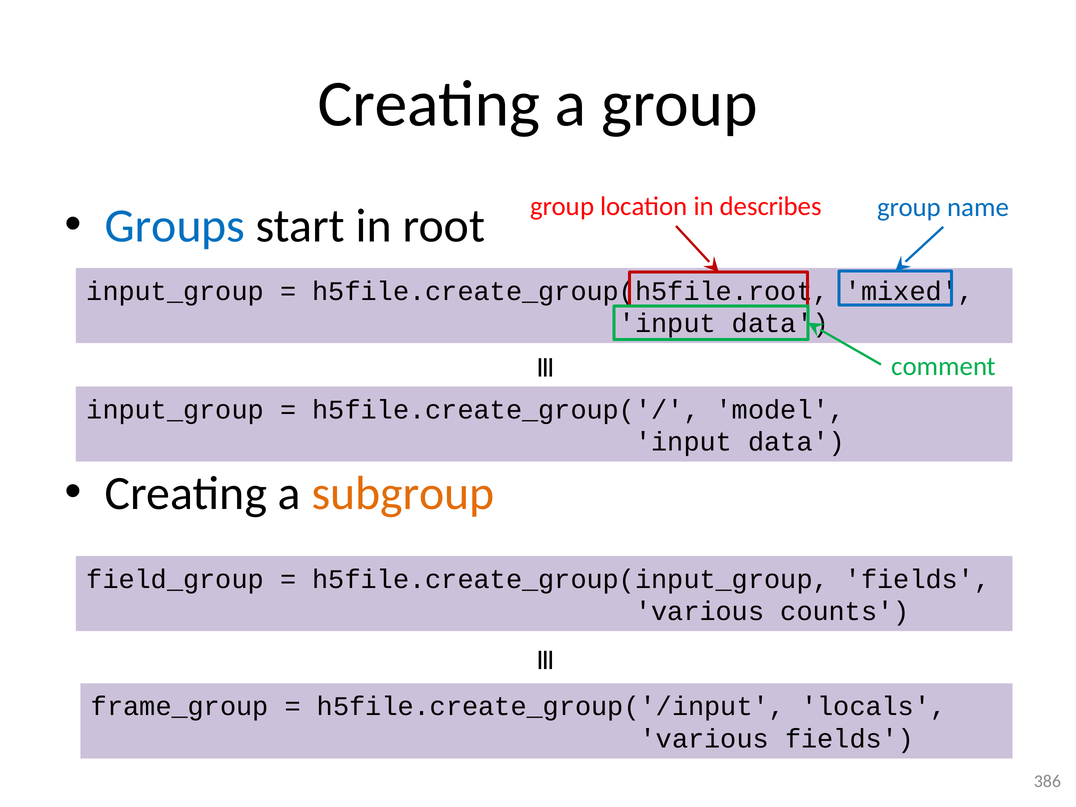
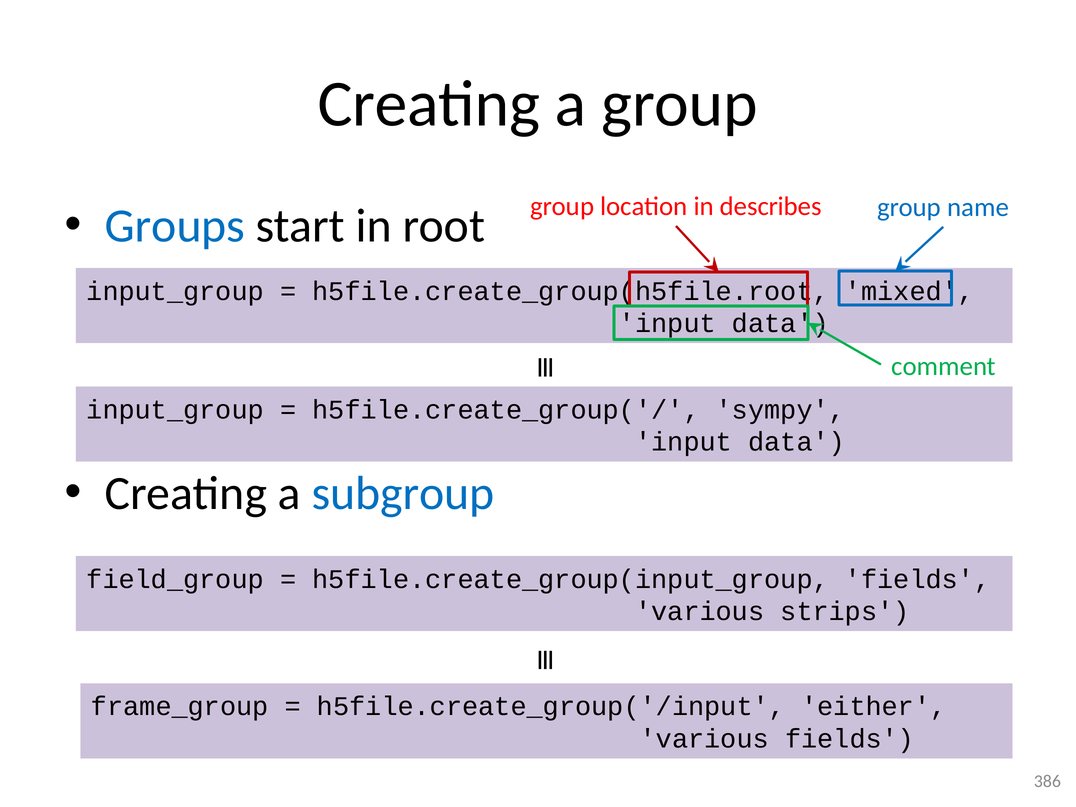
model: model -> sympy
subgroup colour: orange -> blue
counts: counts -> strips
locals: locals -> either
